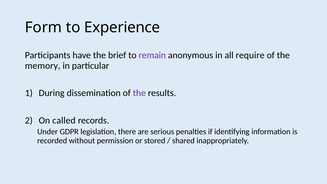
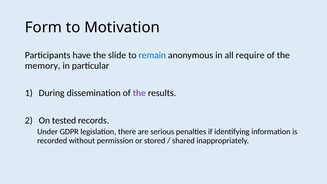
Experience: Experience -> Motivation
brief: brief -> slide
remain colour: purple -> blue
called: called -> tested
